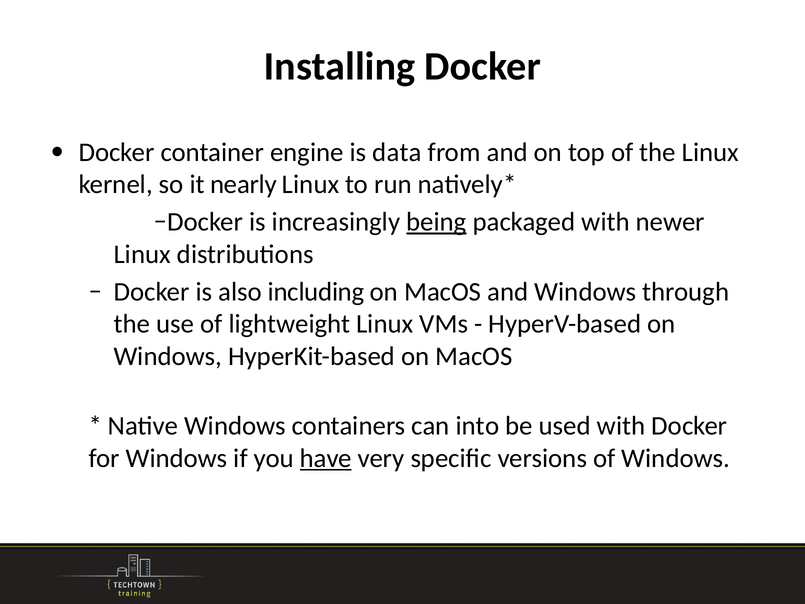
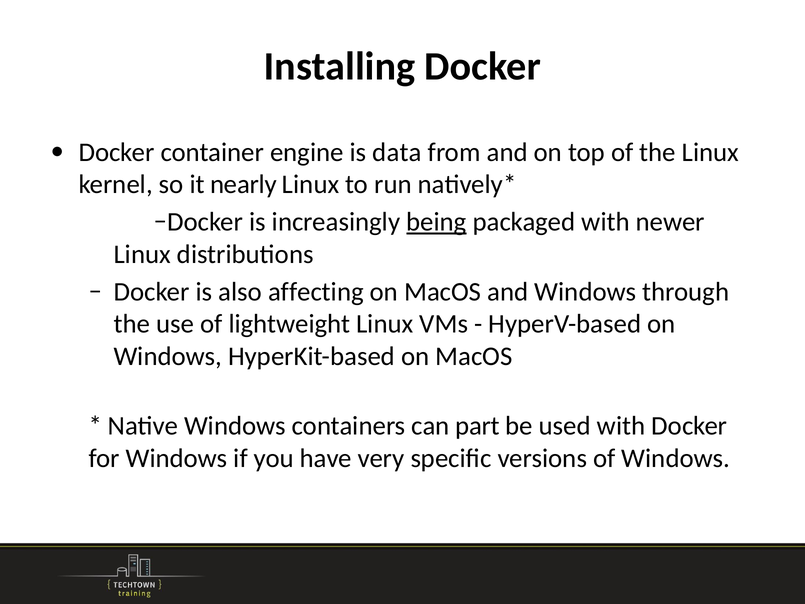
including: including -> affecting
into: into -> part
have underline: present -> none
